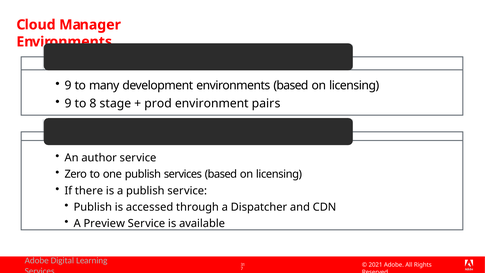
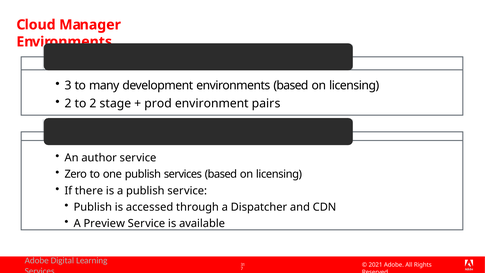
9 at (68, 86): 9 -> 3
9 at (68, 103): 9 -> 2
to 8: 8 -> 2
